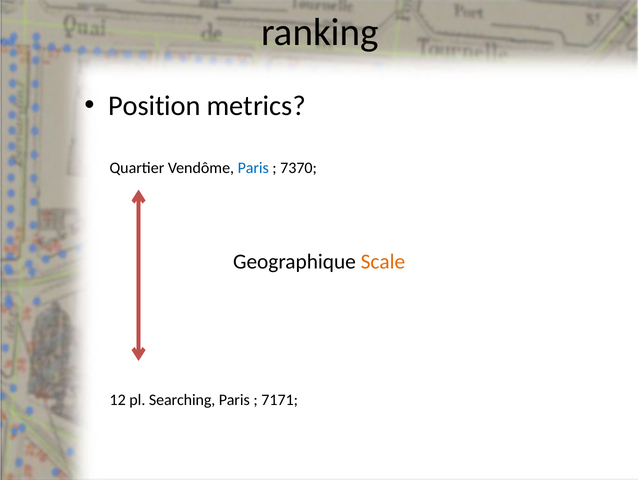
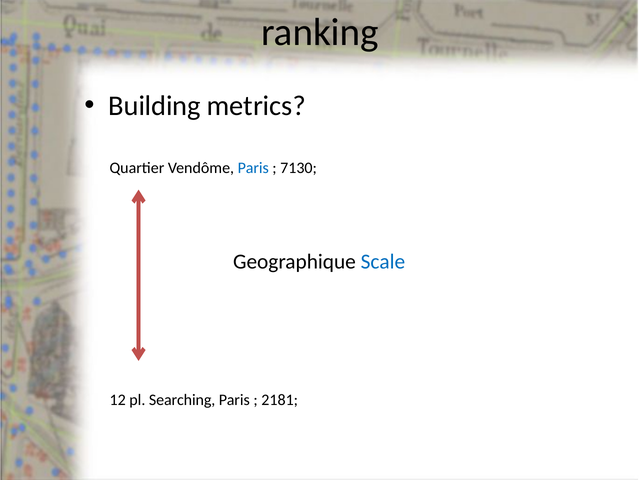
Position: Position -> Building
7370: 7370 -> 7130
Scale colour: orange -> blue
7171: 7171 -> 2181
